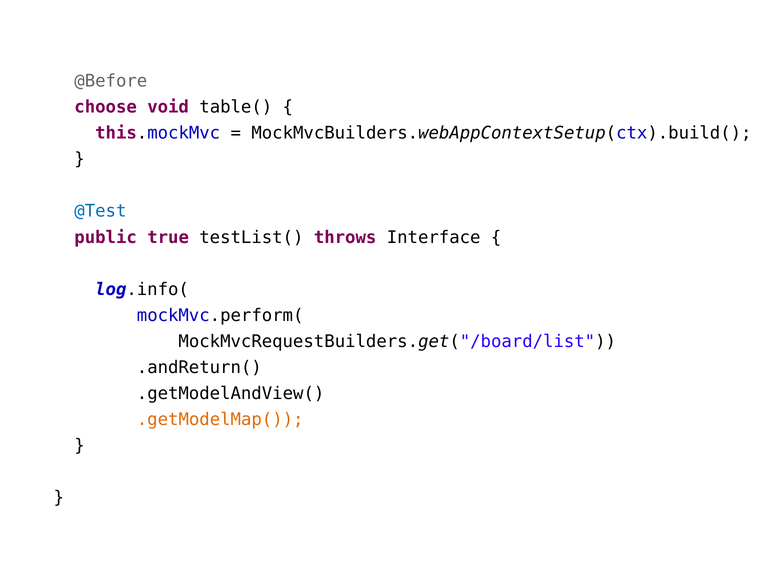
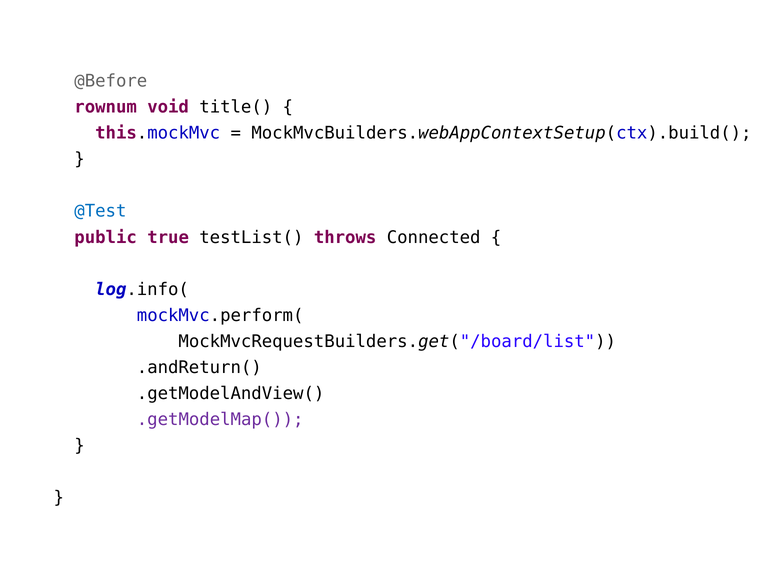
choose: choose -> rownum
table(: table( -> title(
Interface: Interface -> Connected
.getModelMap( colour: orange -> purple
